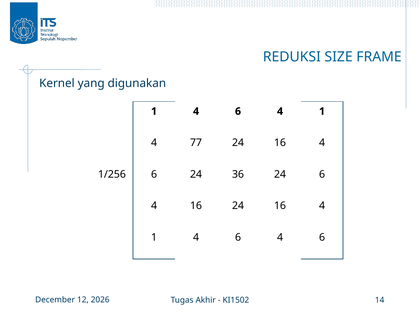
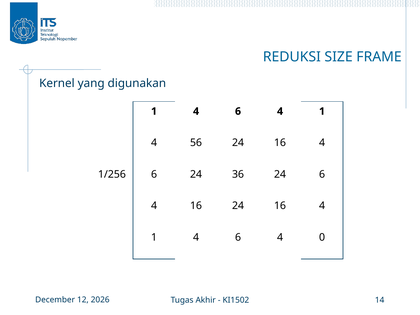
77: 77 -> 56
6 4 6: 6 -> 0
